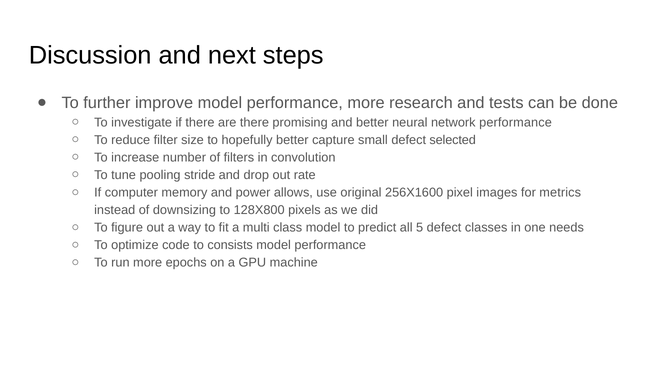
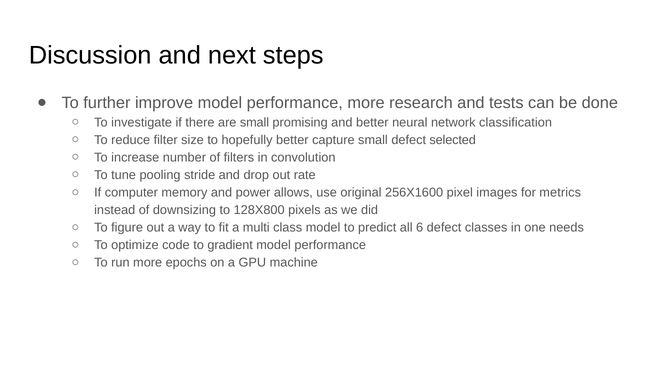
are there: there -> small
network performance: performance -> classification
5: 5 -> 6
consists: consists -> gradient
